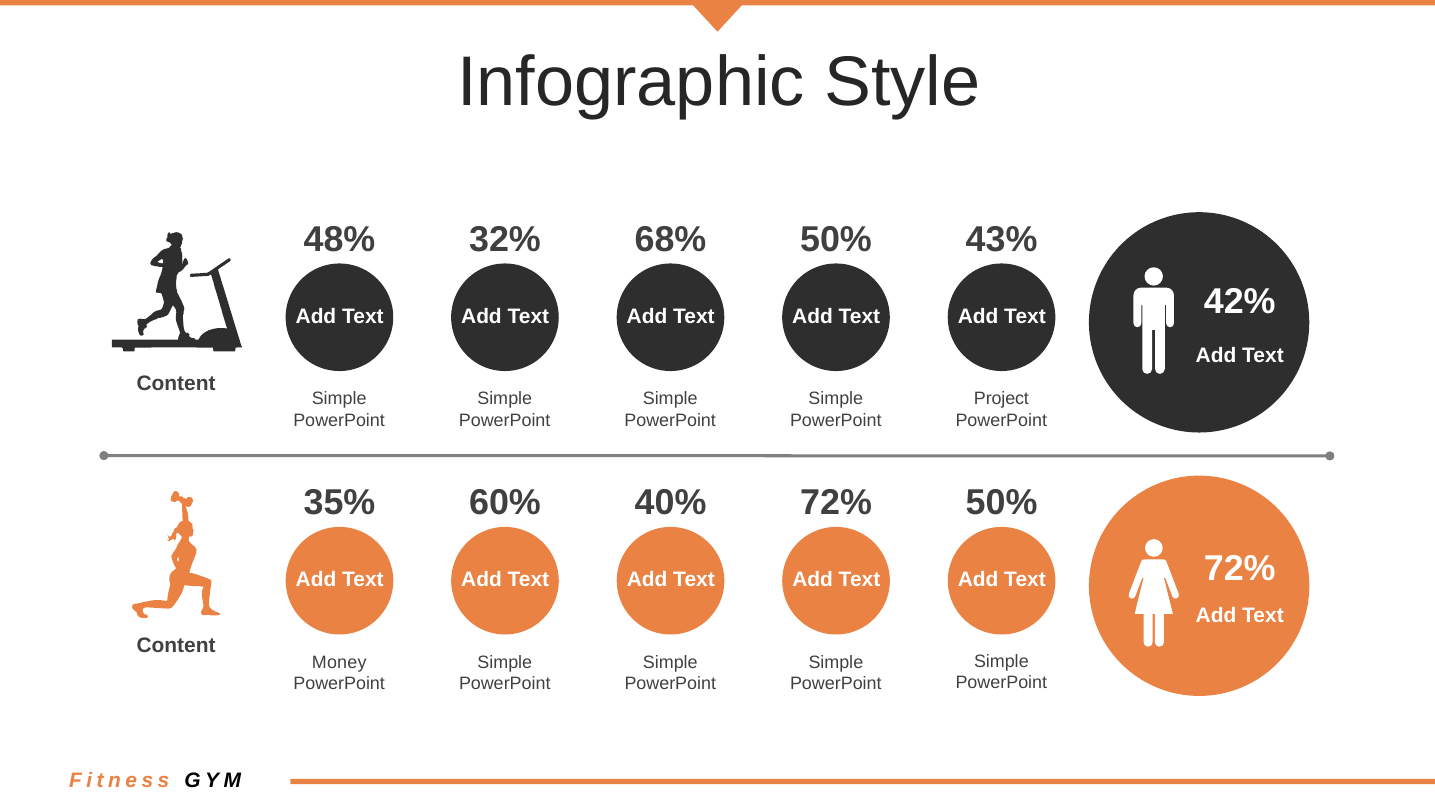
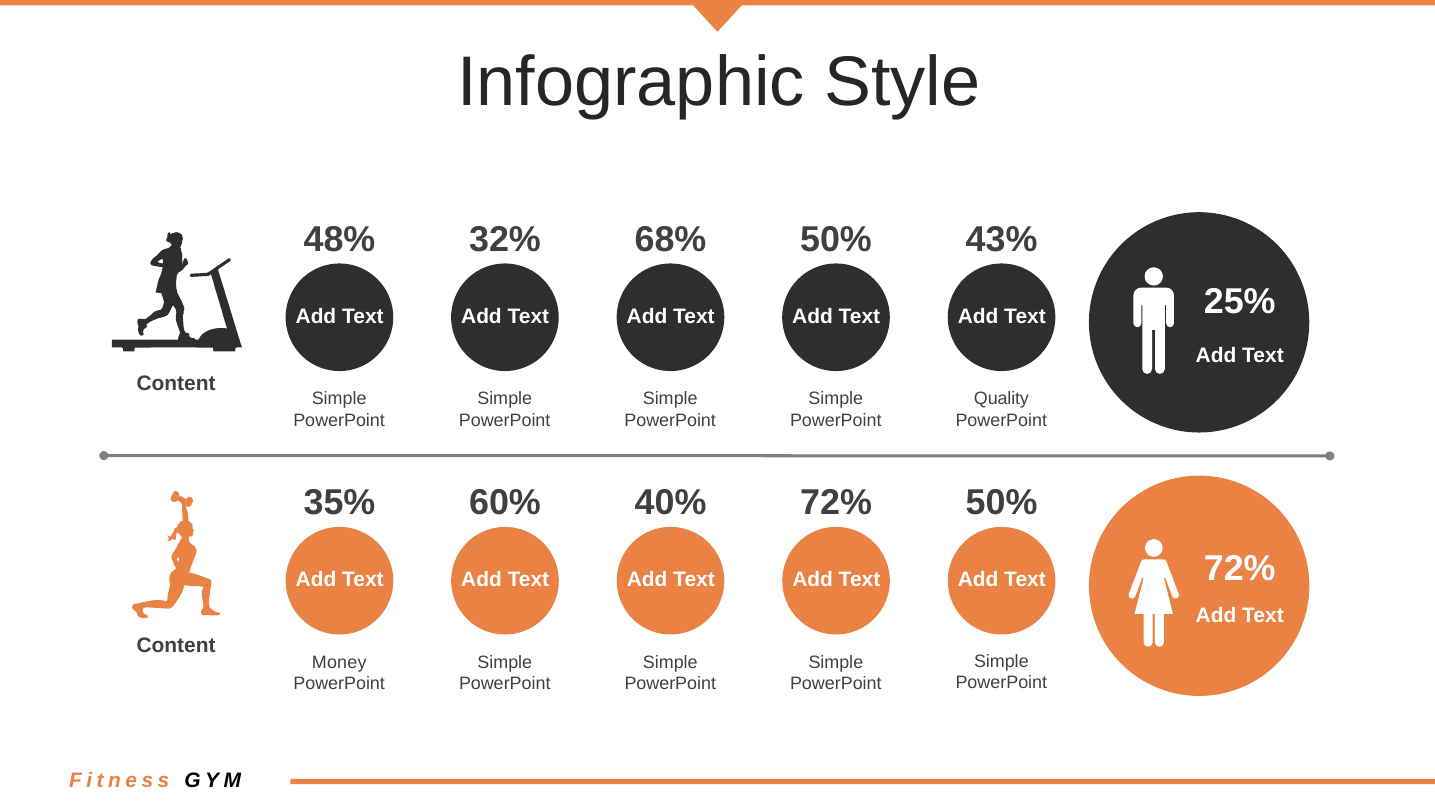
42%: 42% -> 25%
Project: Project -> Quality
